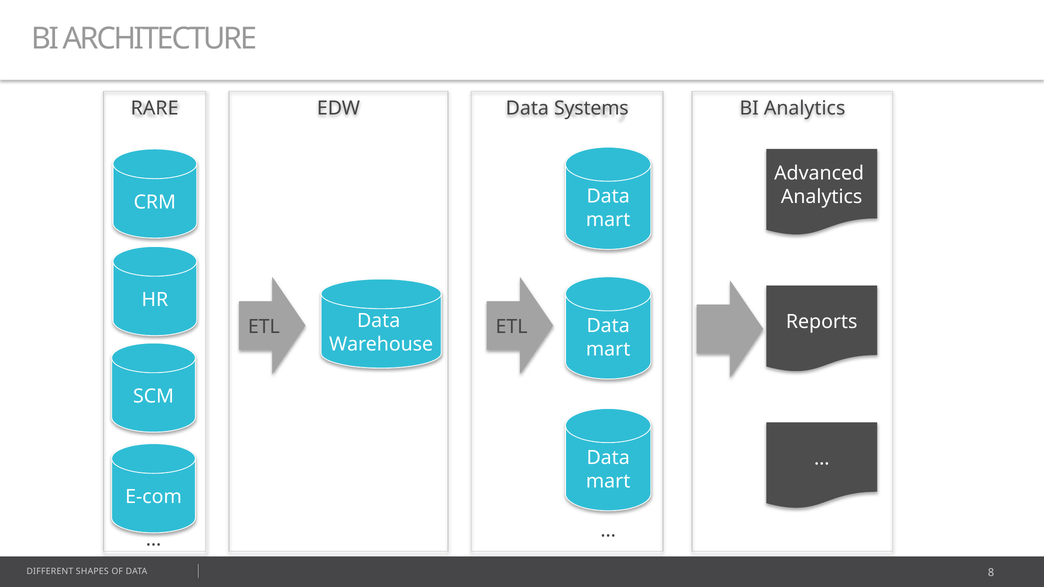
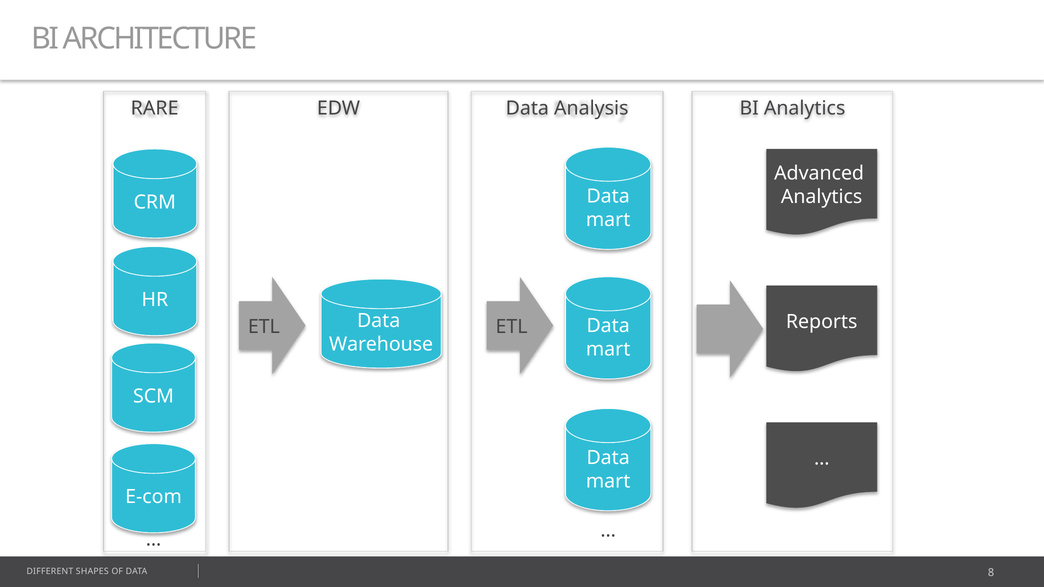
Systems: Systems -> Analysis
